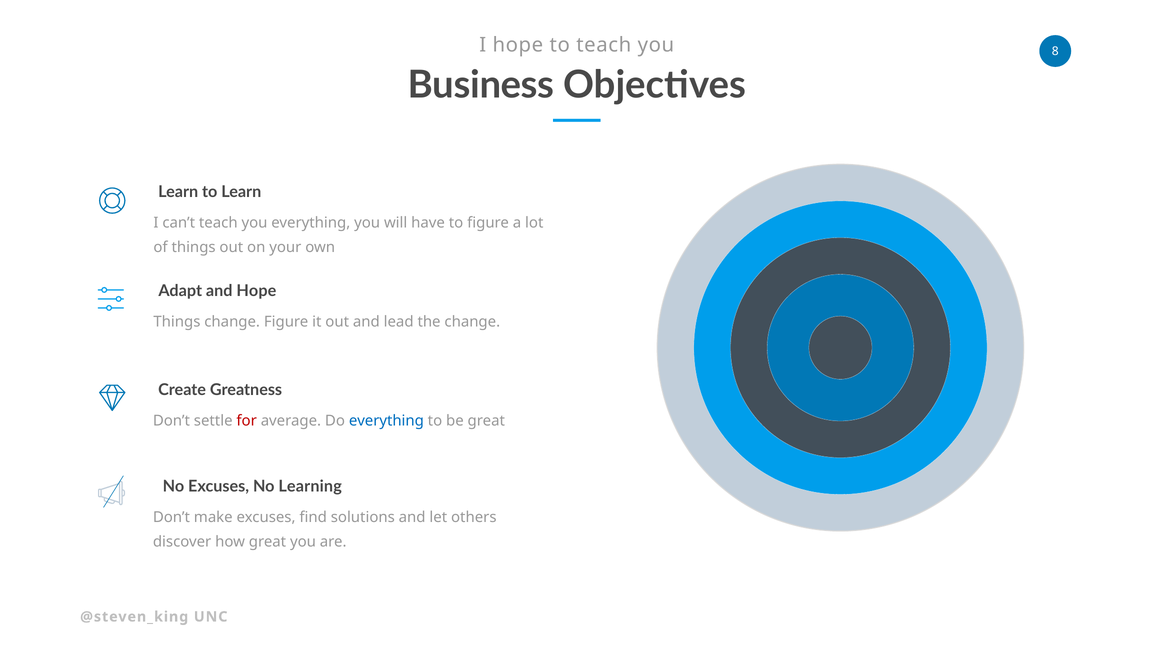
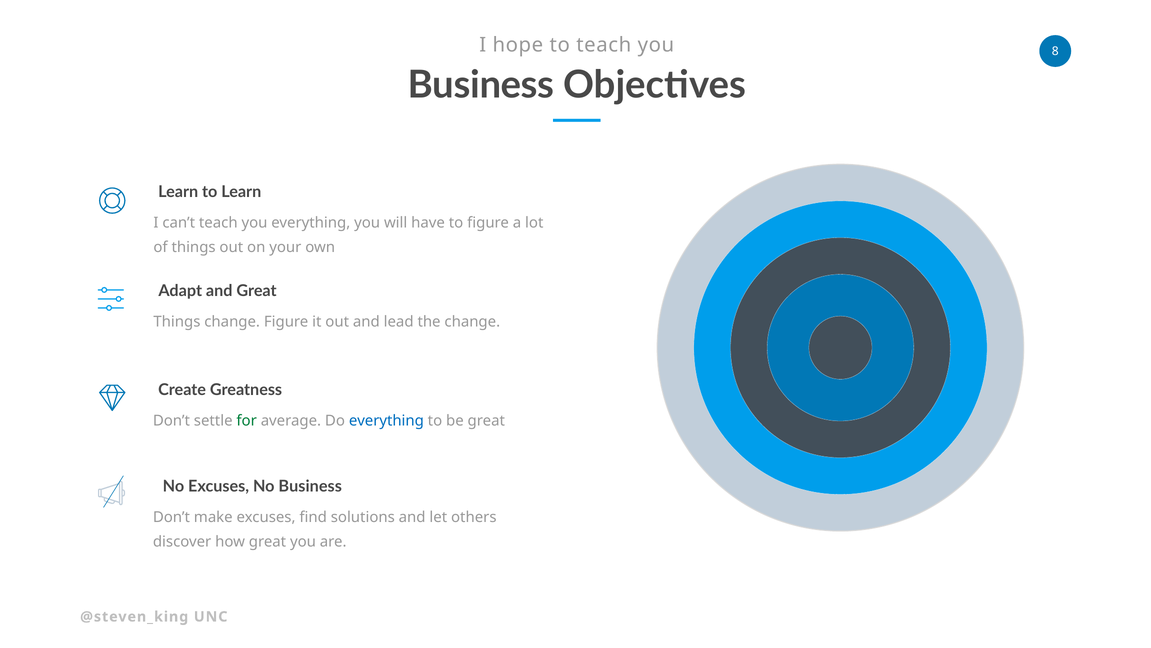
and Hope: Hope -> Great
for colour: red -> green
No Learning: Learning -> Business
